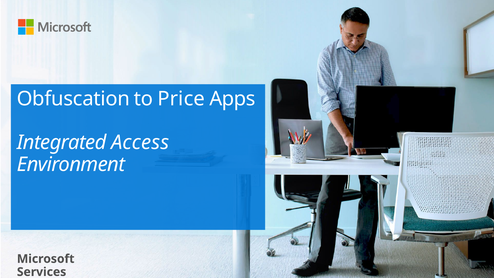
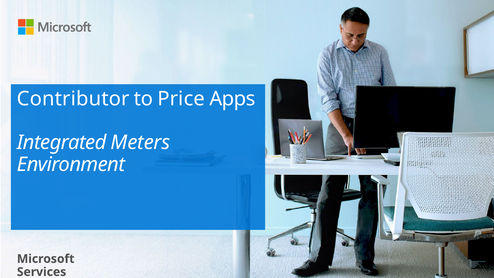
Obfuscation: Obfuscation -> Contributor
Access: Access -> Meters
